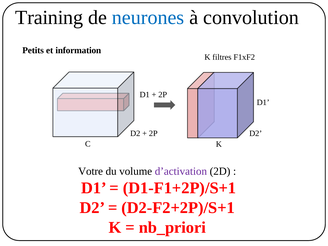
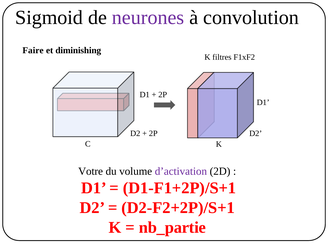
Training: Training -> Sigmoid
neurones colour: blue -> purple
Petits: Petits -> Faire
information: information -> diminishing
nb_priori: nb_priori -> nb_partie
